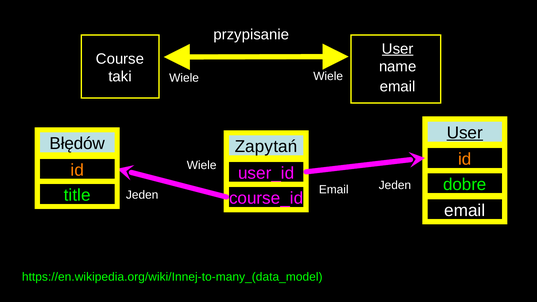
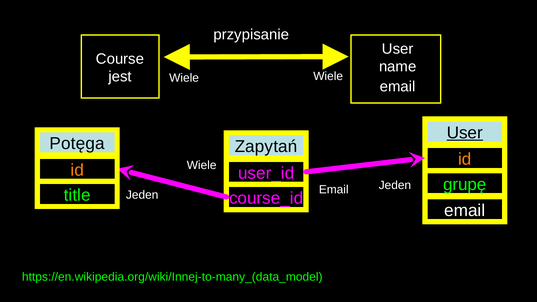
User at (398, 49) underline: present -> none
taki: taki -> jest
Błędów: Błędów -> Potęga
dobre: dobre -> grupę
